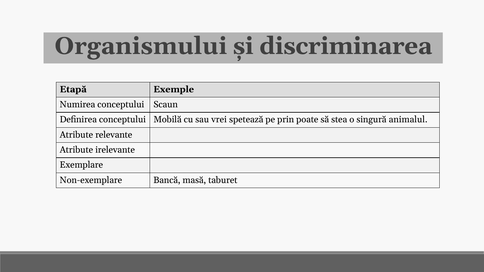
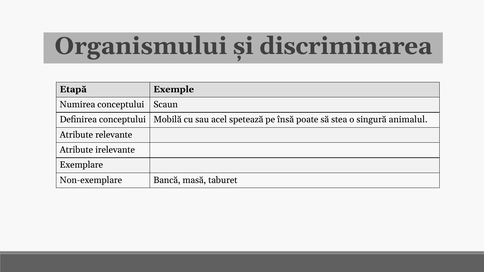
vrei: vrei -> acel
prin: prin -> însă
